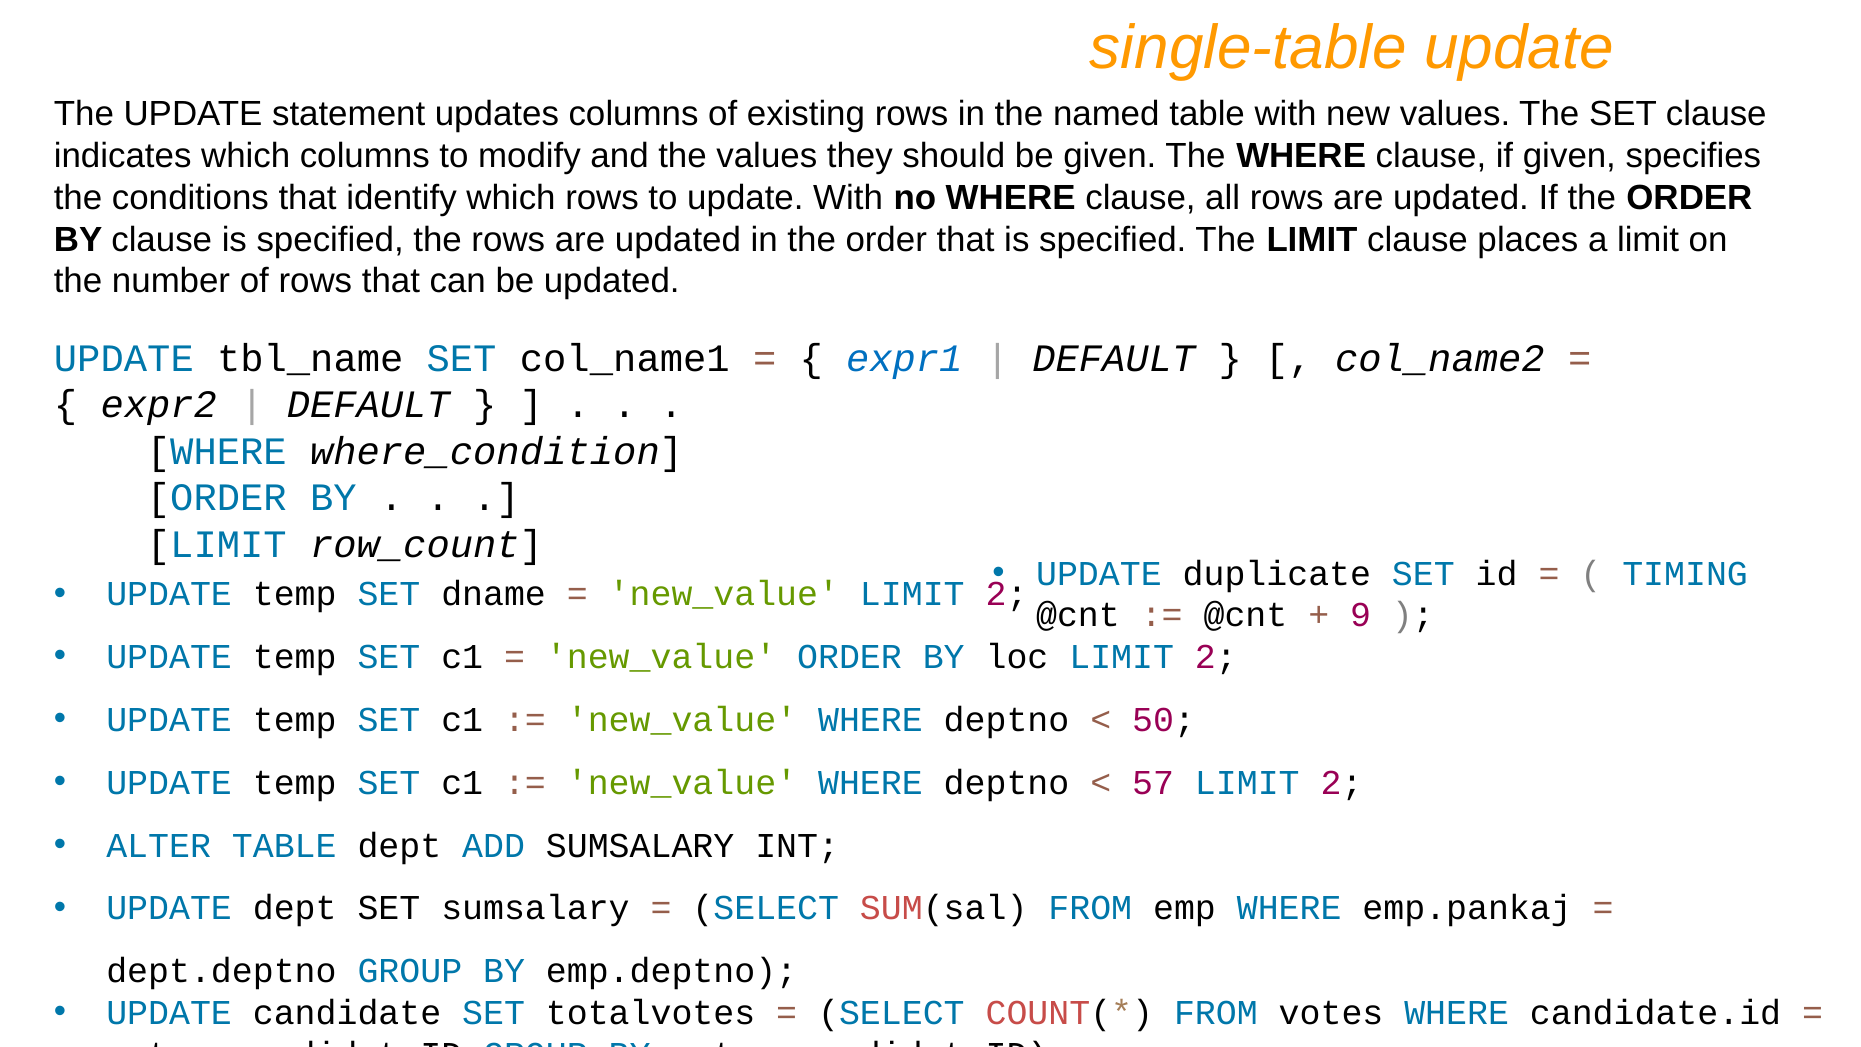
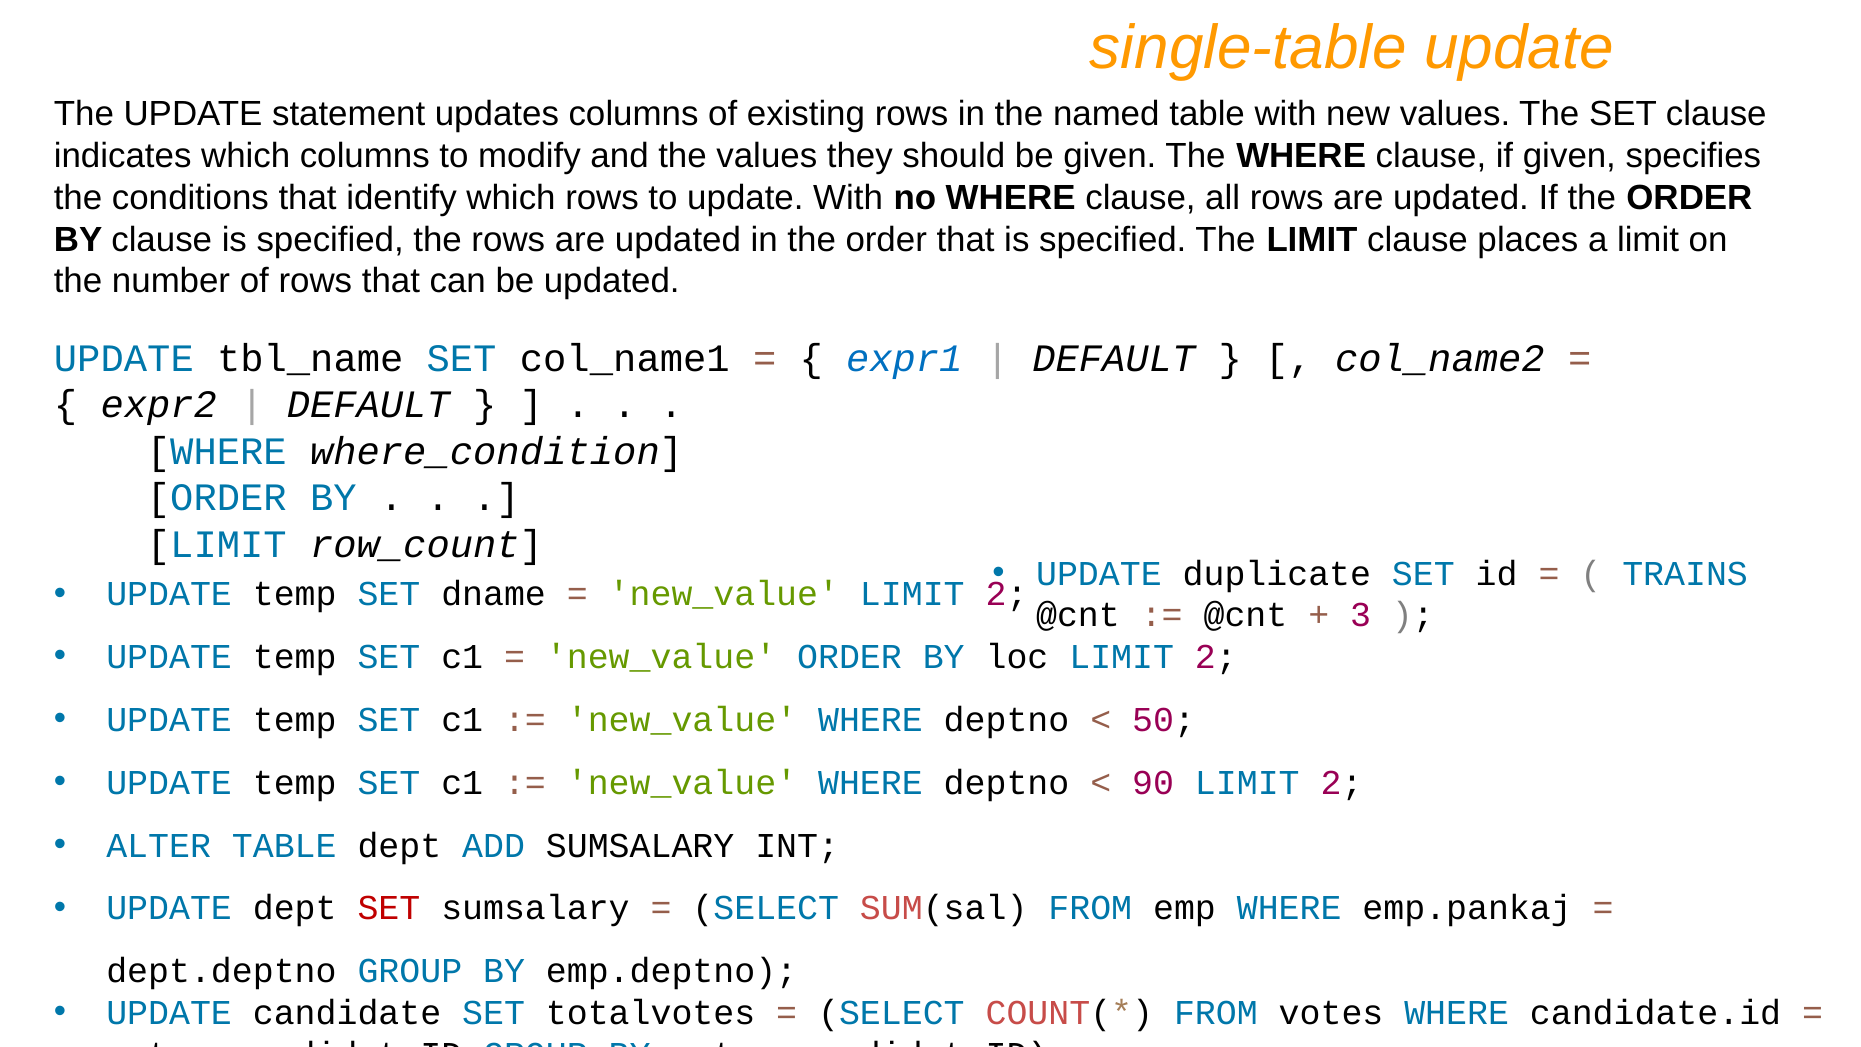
TIMING: TIMING -> TRAINS
9: 9 -> 3
57: 57 -> 90
SET at (389, 908) colour: black -> red
